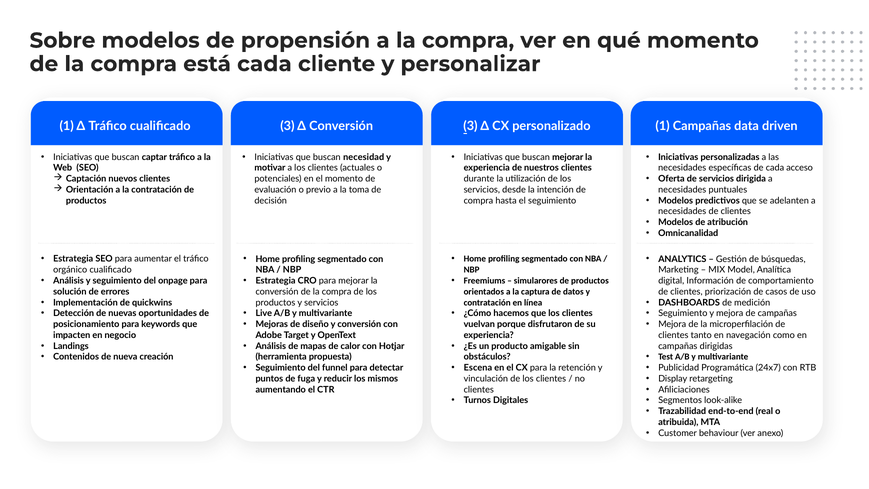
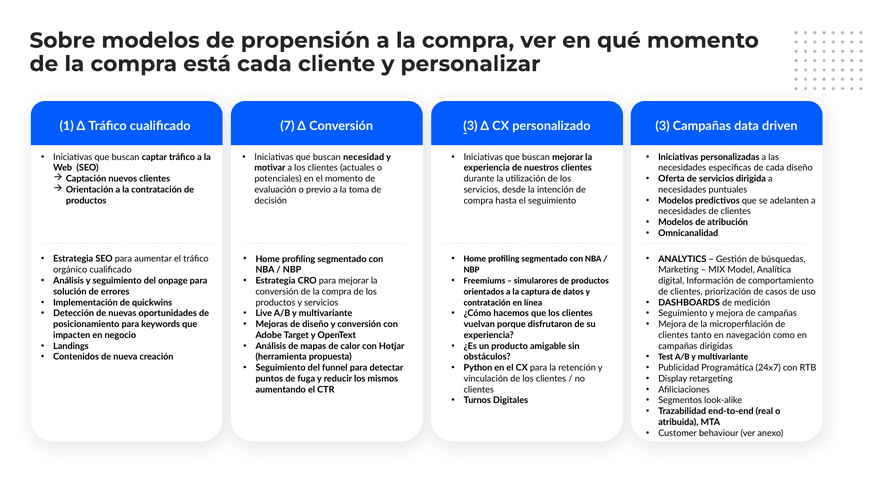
cualificado 3: 3 -> 7
personalizado 1: 1 -> 3
cada acceso: acceso -> diseño
Escena: Escena -> Python
